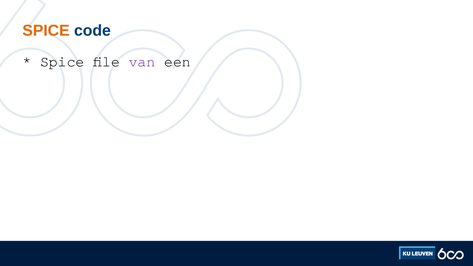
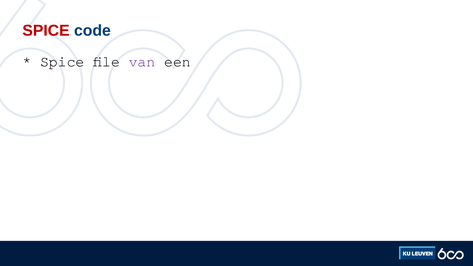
SPICE at (46, 31) colour: orange -> red
